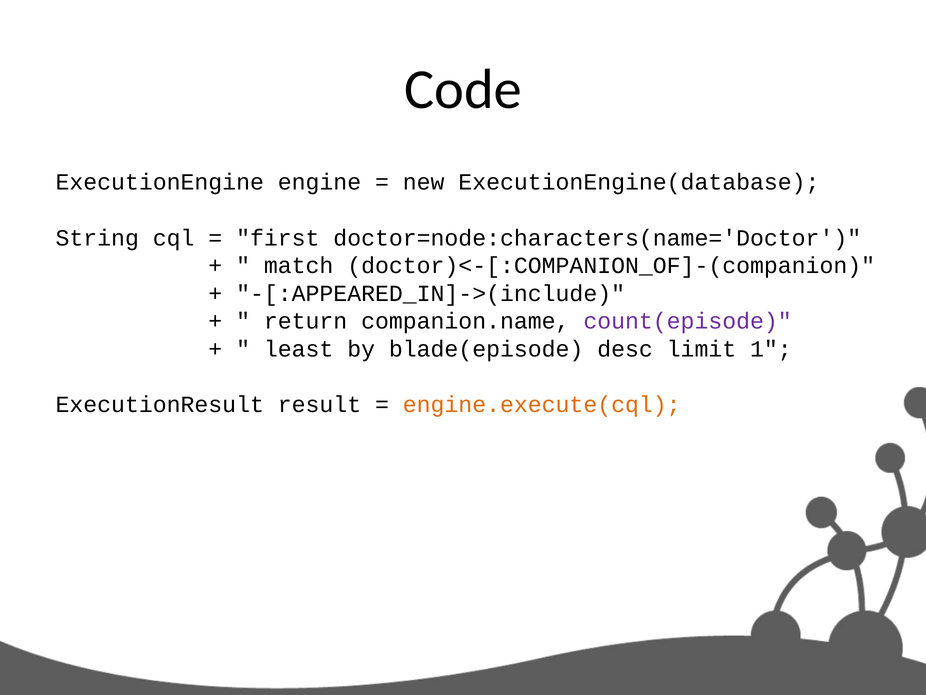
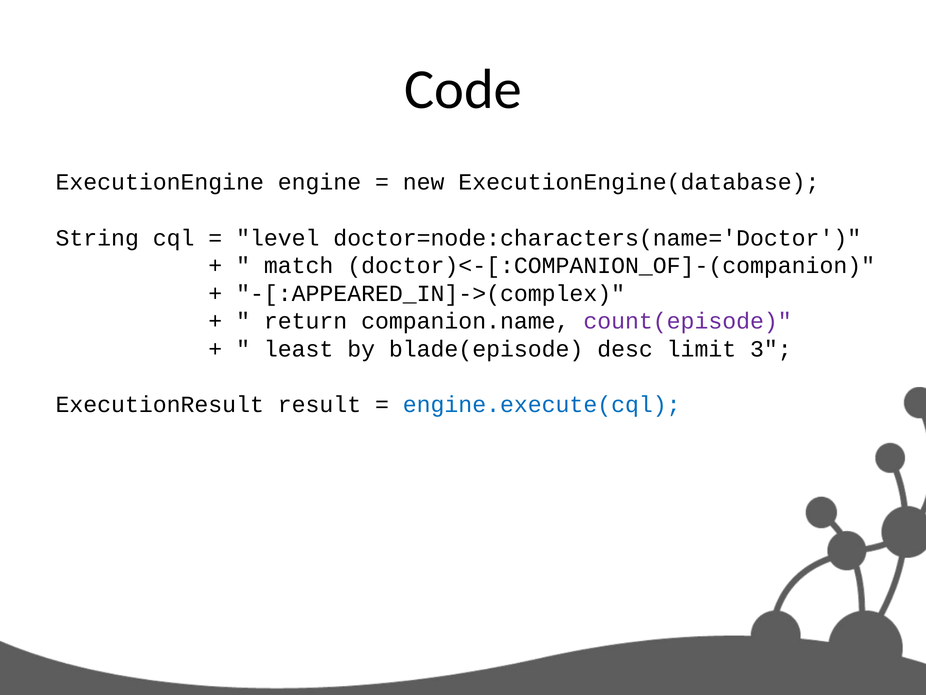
first: first -> level
-[:APPEARED_IN]->(include: -[:APPEARED_IN]->(include -> -[:APPEARED_IN]->(complex
1: 1 -> 3
engine.execute(cql colour: orange -> blue
